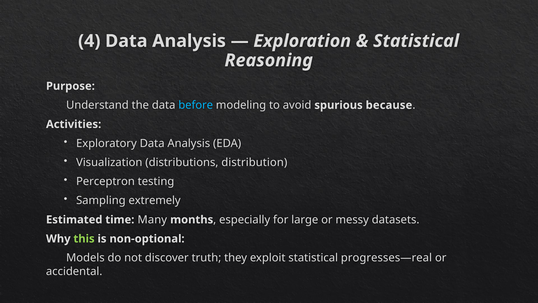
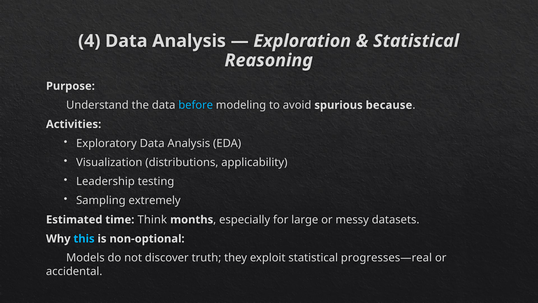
distribution: distribution -> applicability
Perceptron: Perceptron -> Leadership
Many: Many -> Think
this colour: light green -> light blue
